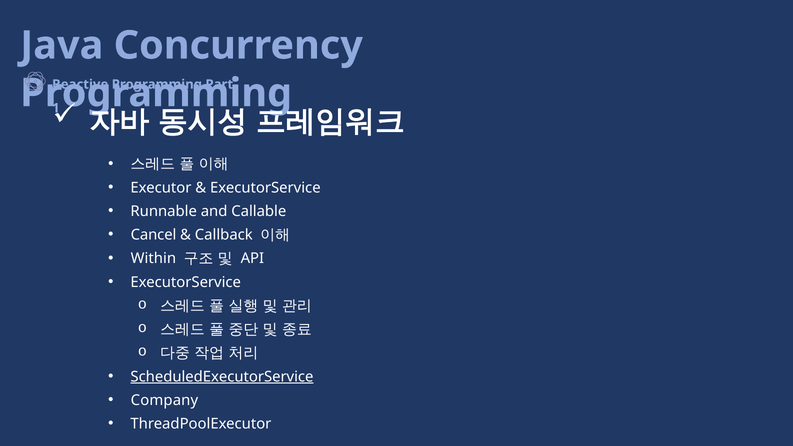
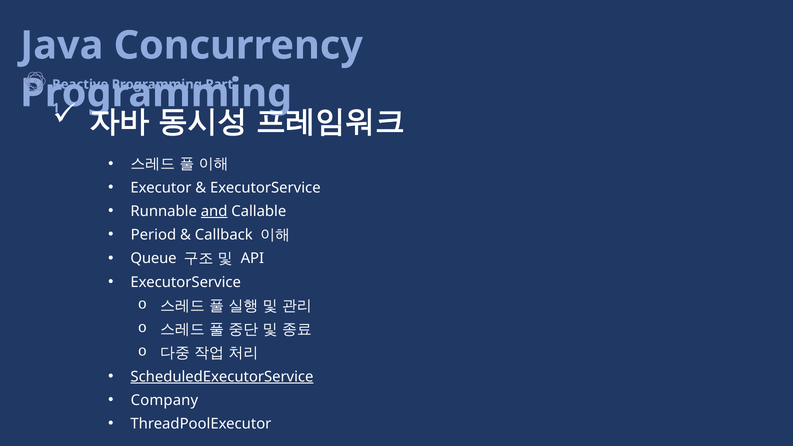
and underline: none -> present
Cancel: Cancel -> Period
Within: Within -> Queue
